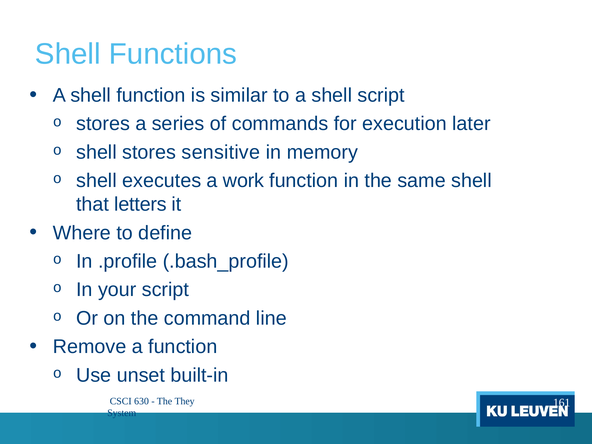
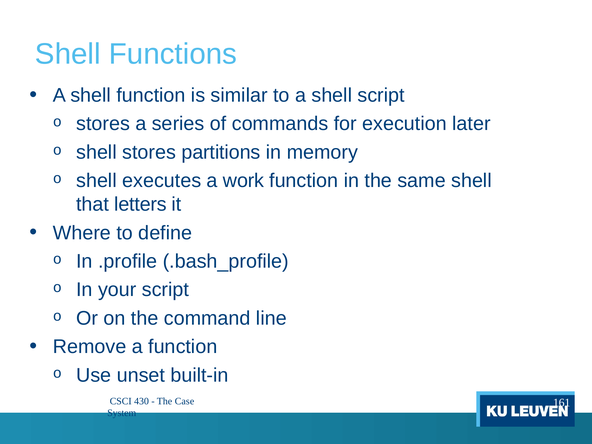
sensitive: sensitive -> partitions
630: 630 -> 430
They: They -> Case
